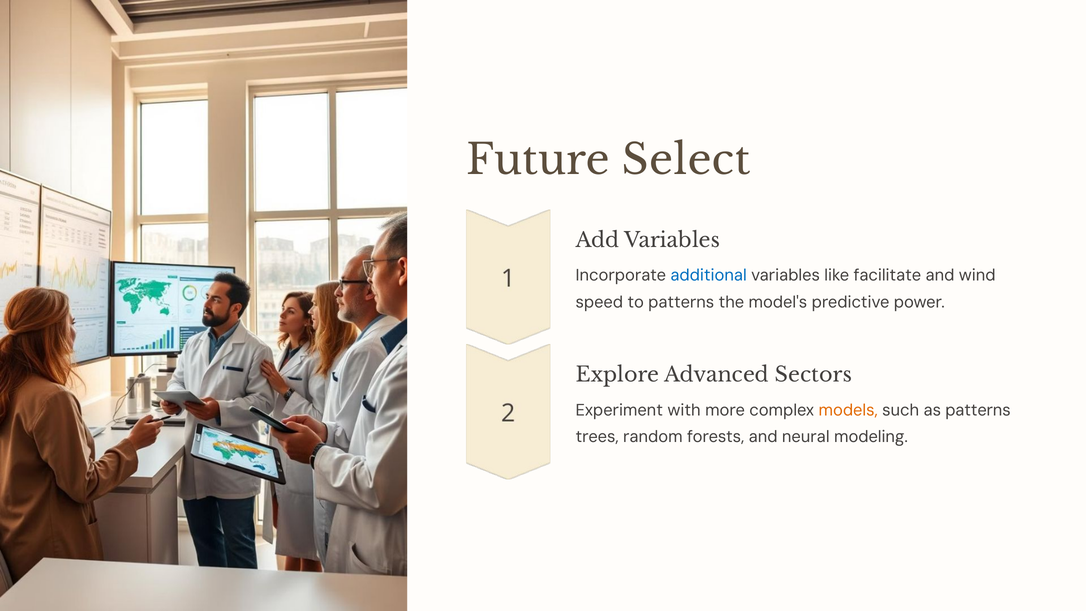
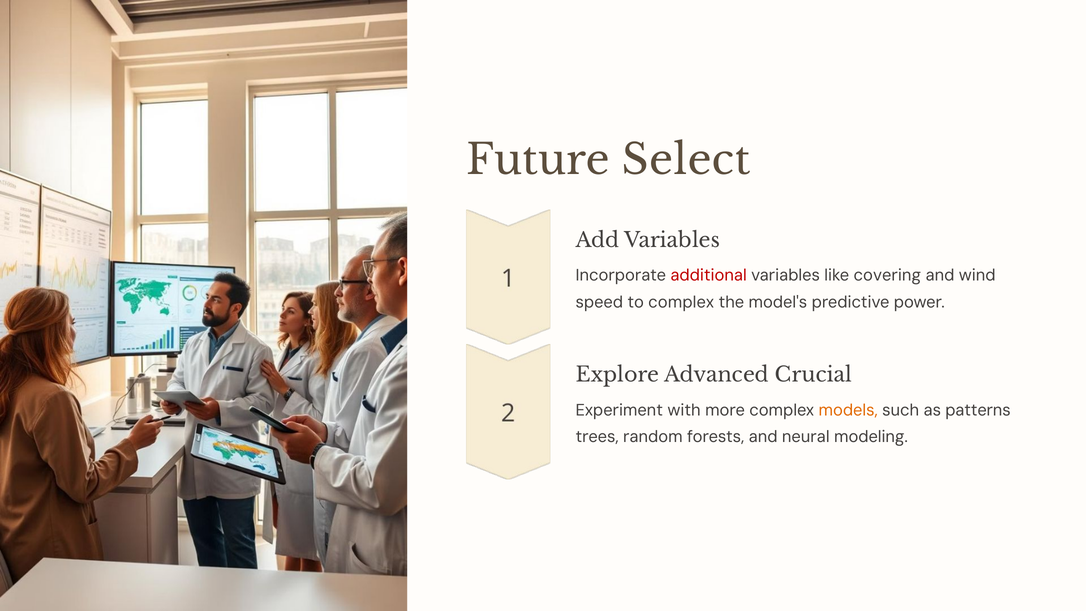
additional colour: blue -> red
facilitate: facilitate -> covering
to patterns: patterns -> complex
Sectors: Sectors -> Crucial
